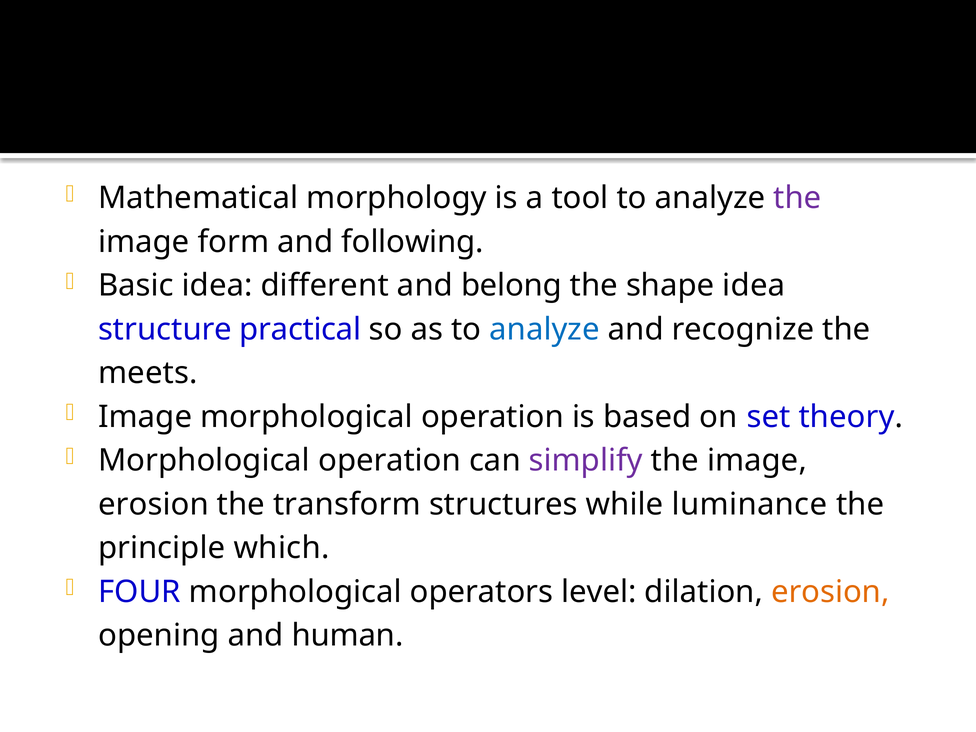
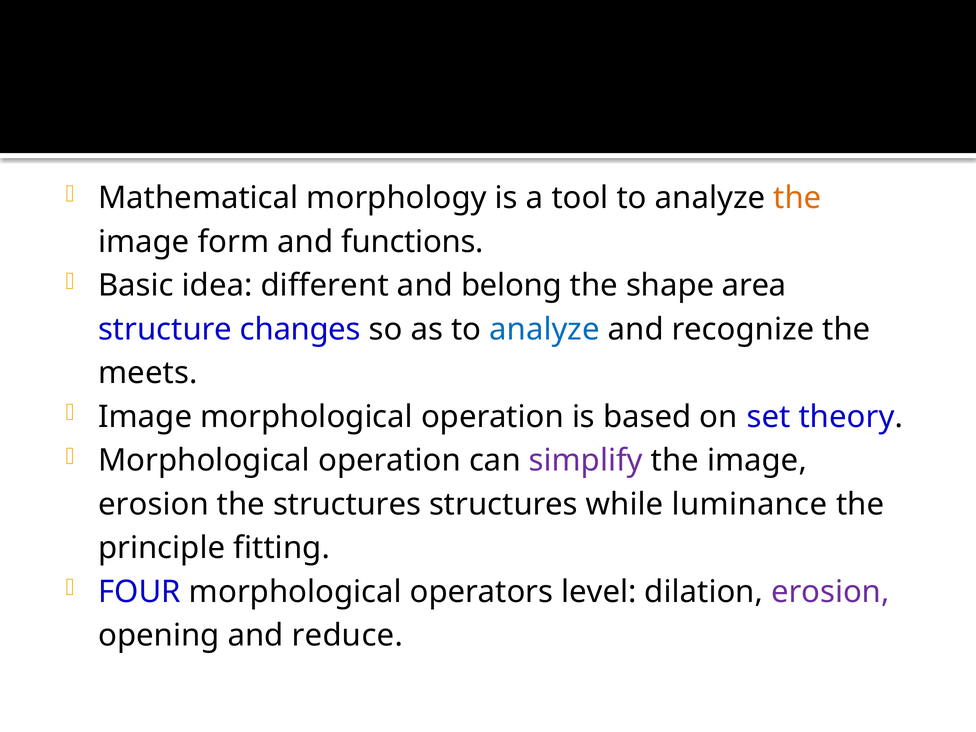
the at (797, 198) colour: purple -> orange
following: following -> functions
shape idea: idea -> area
practical: practical -> changes
the transform: transform -> structures
which: which -> fitting
erosion at (830, 592) colour: orange -> purple
human: human -> reduce
